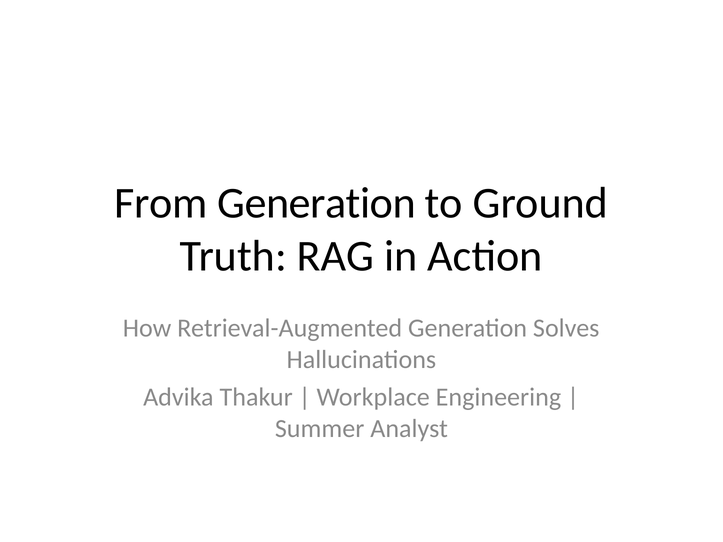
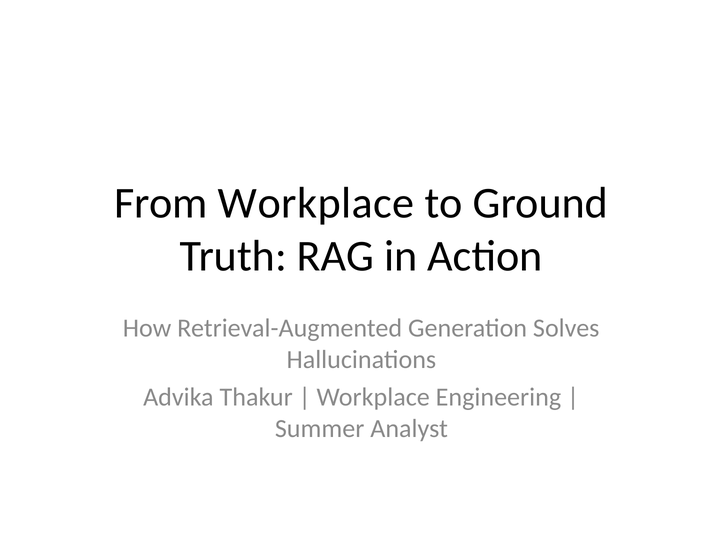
From Generation: Generation -> Workplace
